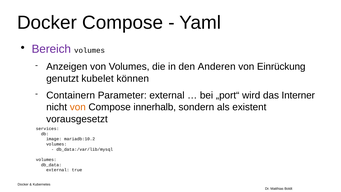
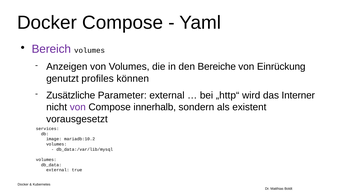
Anderen: Anderen -> Bereiche
kubelet: kubelet -> profiles
Containern: Containern -> Zusätzliche
„port“: „port“ -> „http“
von at (78, 107) colour: orange -> purple
